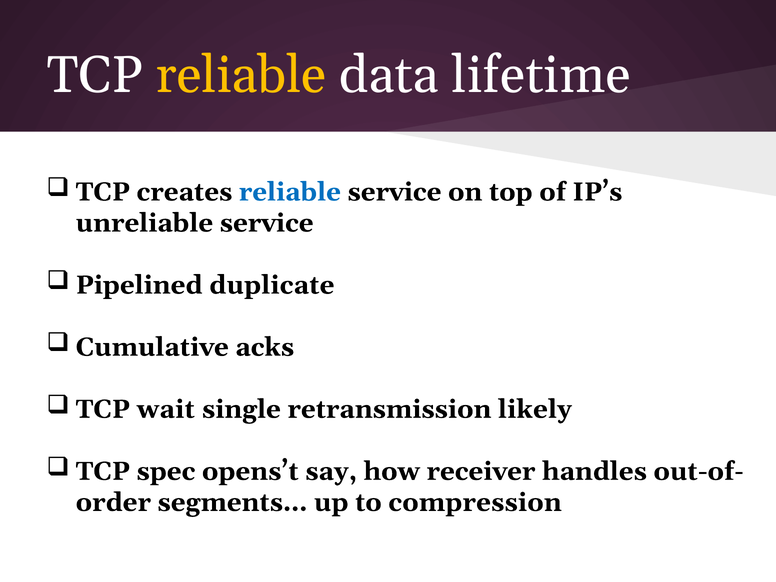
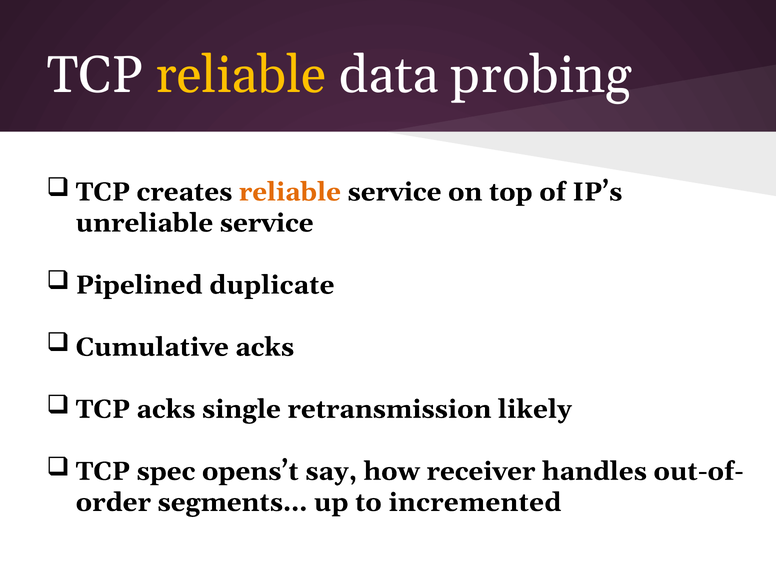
lifetime: lifetime -> probing
reliable at (290, 192) colour: blue -> orange
TCP wait: wait -> acks
compression: compression -> incremented
